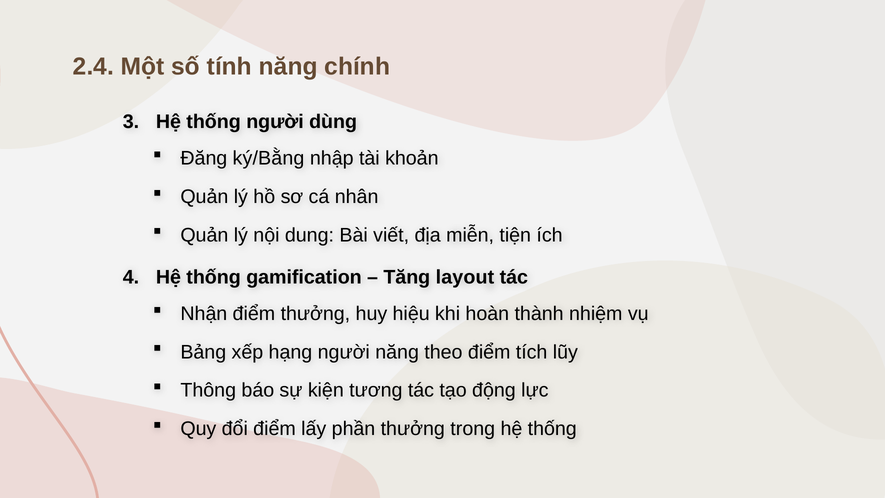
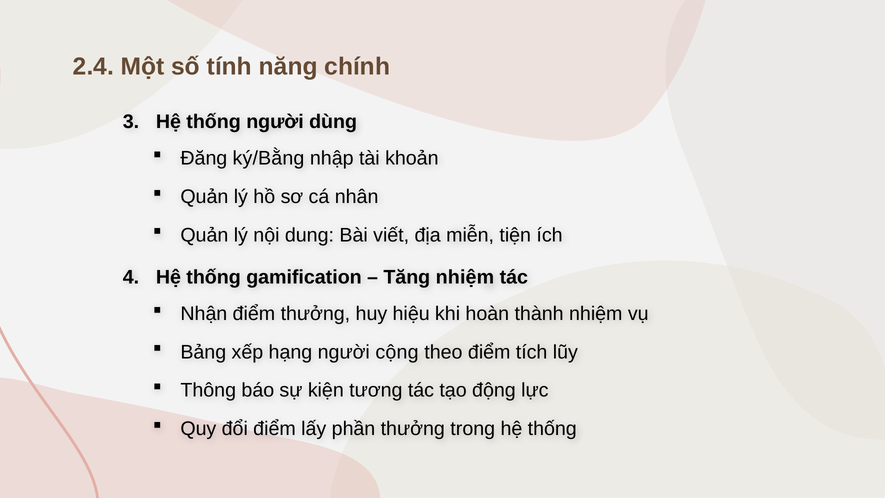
Tăng layout: layout -> nhiệm
người năng: năng -> cộng
